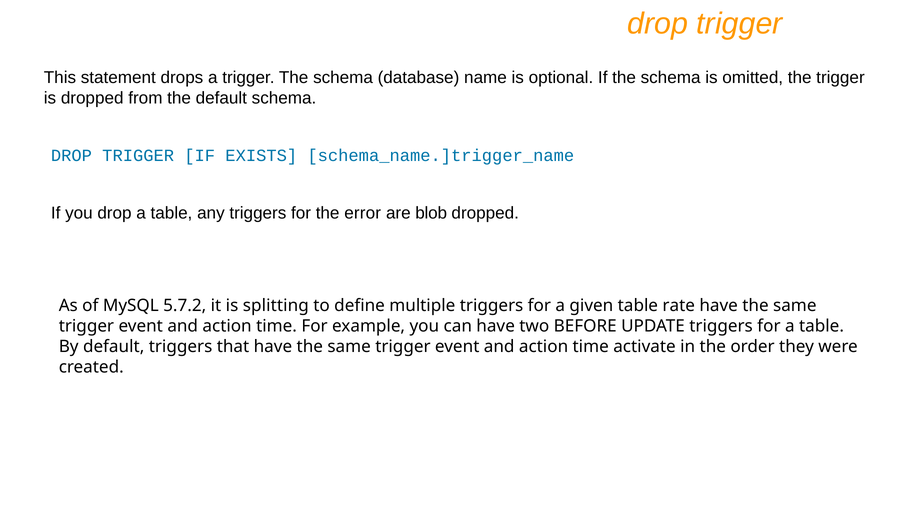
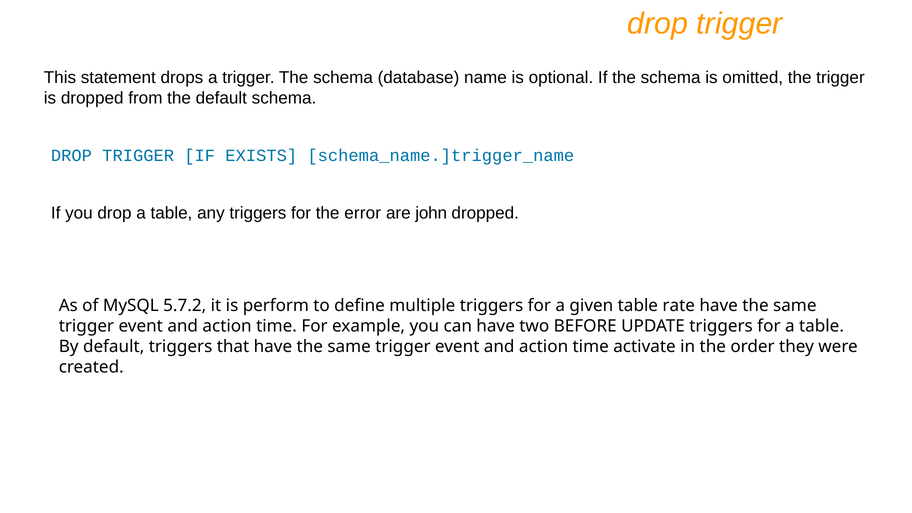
blob: blob -> john
splitting: splitting -> perform
